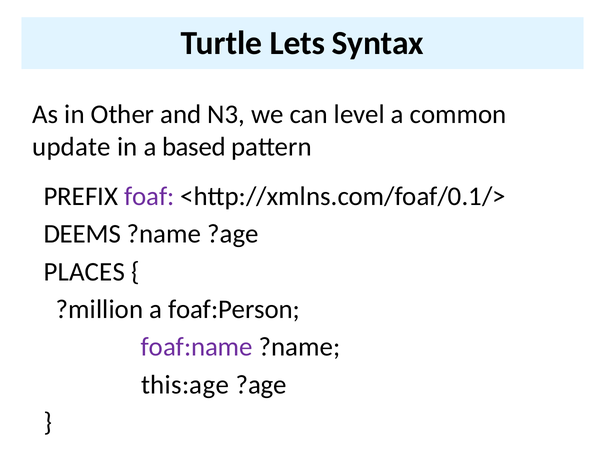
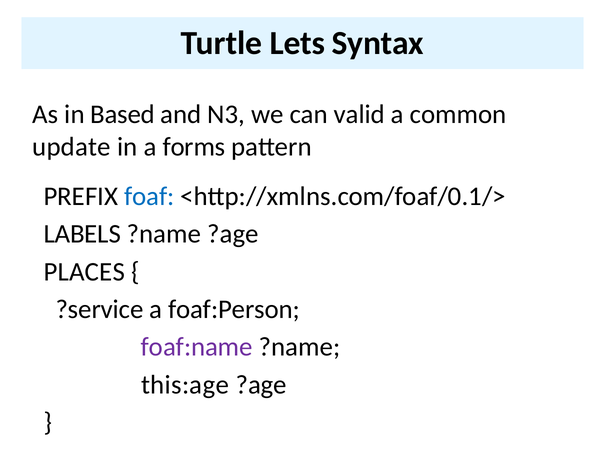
Other: Other -> Based
level: level -> valid
based: based -> forms
foaf colour: purple -> blue
DEEMS: DEEMS -> LABELS
?million: ?million -> ?service
